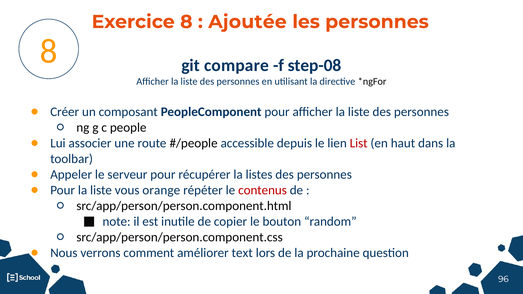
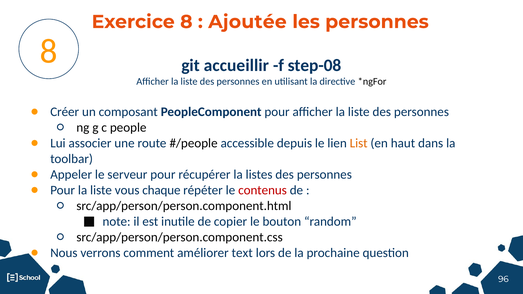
compare: compare -> accueillir
List colour: red -> orange
orange: orange -> chaque
